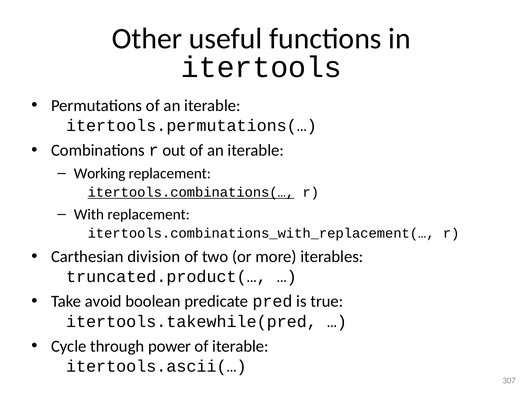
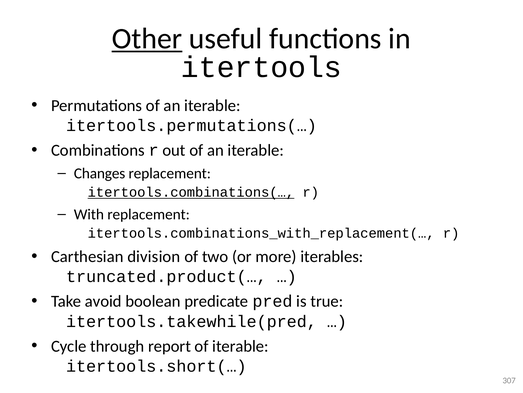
Other underline: none -> present
Working: Working -> Changes
power: power -> report
itertools.ascii(…: itertools.ascii(… -> itertools.short(…
